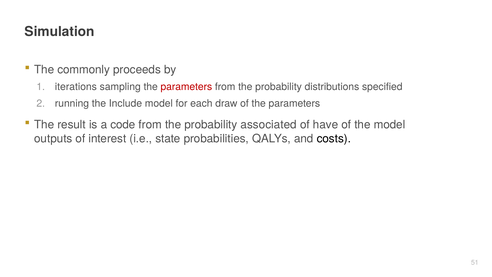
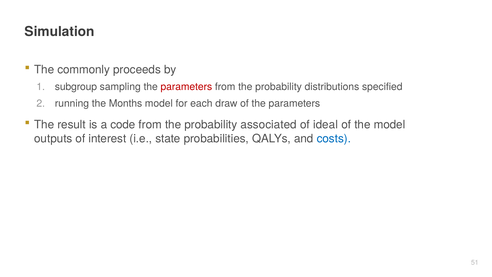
iterations: iterations -> subgroup
Include: Include -> Months
have: have -> ideal
costs colour: black -> blue
